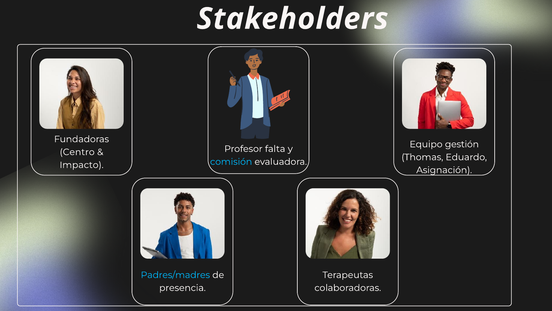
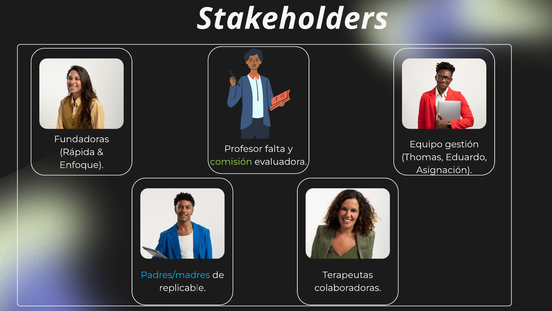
Centro: Centro -> Rápida
comisión colour: light blue -> light green
Impacto: Impacto -> Enfoque
presencia: presencia -> replicable
